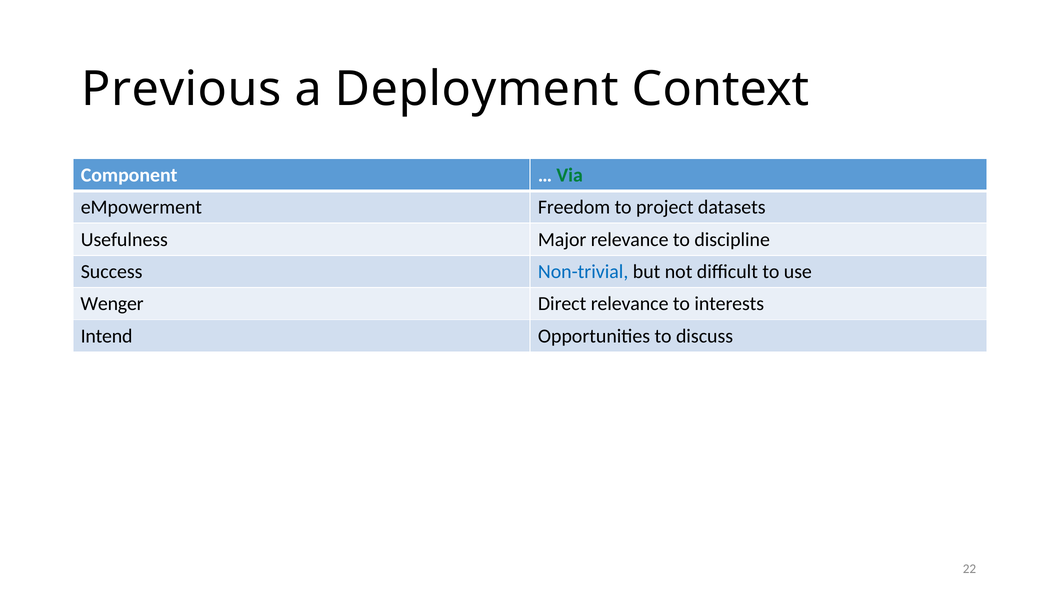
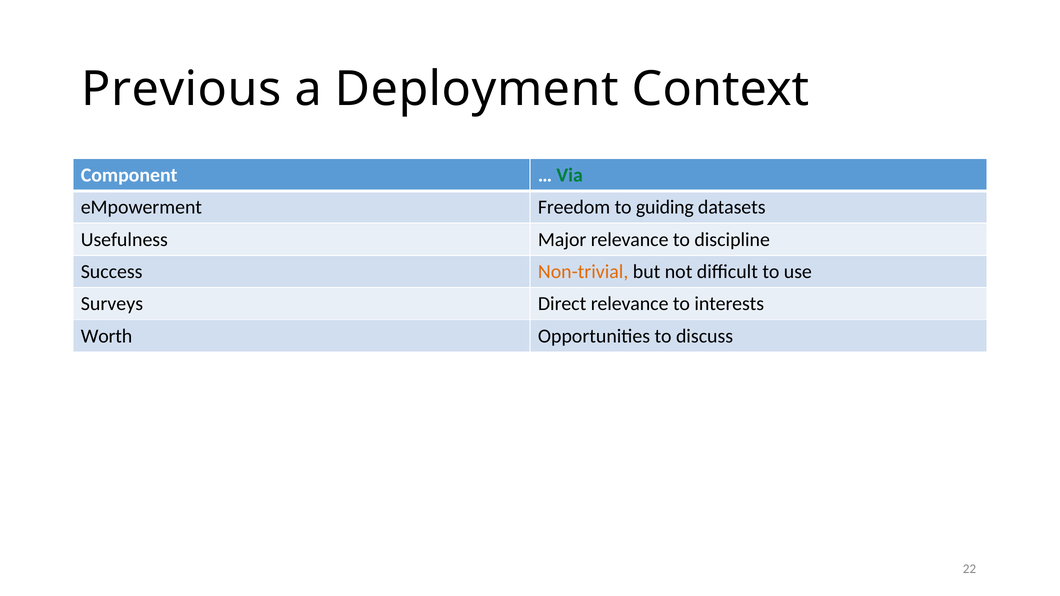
project: project -> guiding
Non-trivial colour: blue -> orange
Wenger: Wenger -> Surveys
Intend: Intend -> Worth
